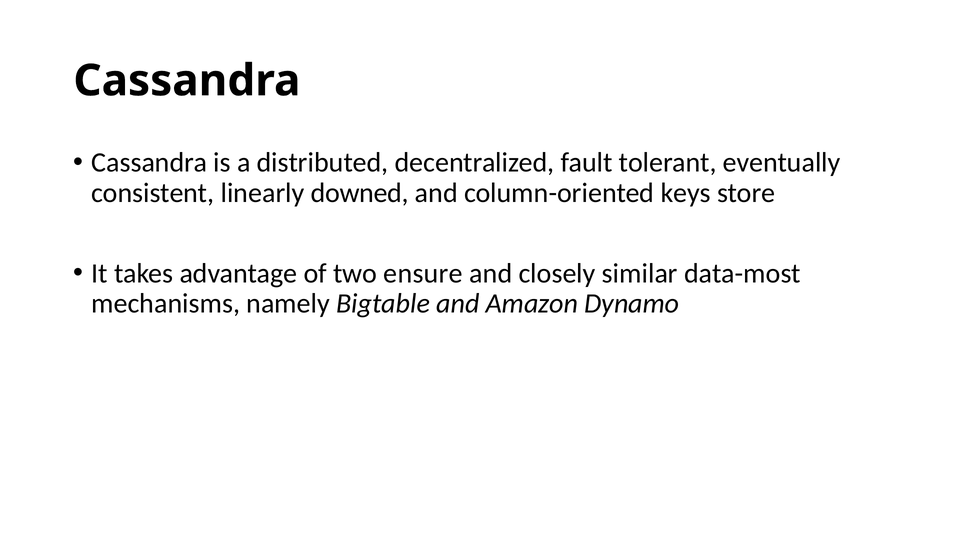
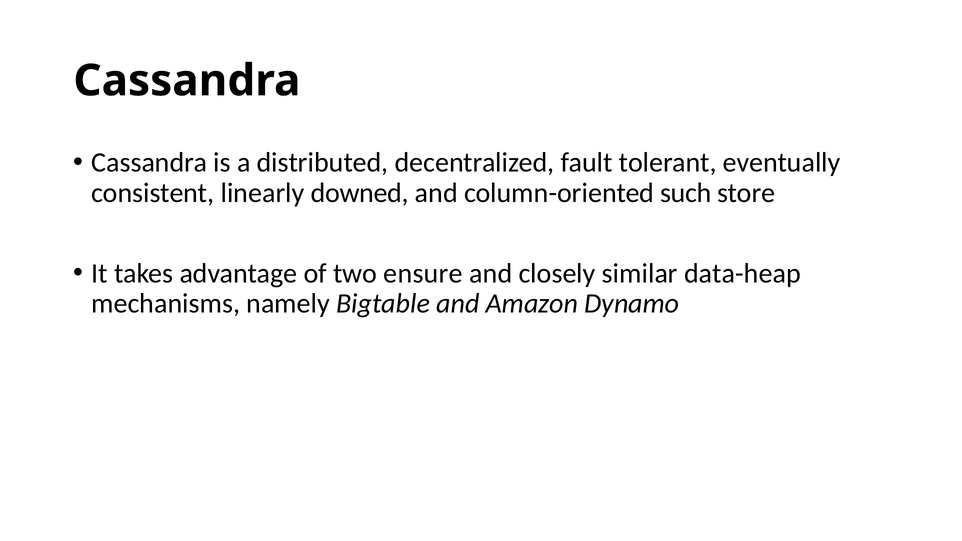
keys: keys -> such
data-most: data-most -> data-heap
